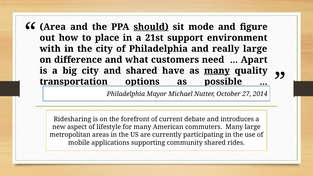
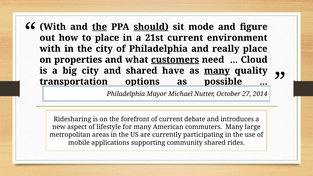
Area at (53, 27): Area -> With
the at (99, 27) underline: none -> present
21st support: support -> current
really large: large -> place
difference: difference -> properties
customers underline: none -> present
Apart: Apart -> Cloud
